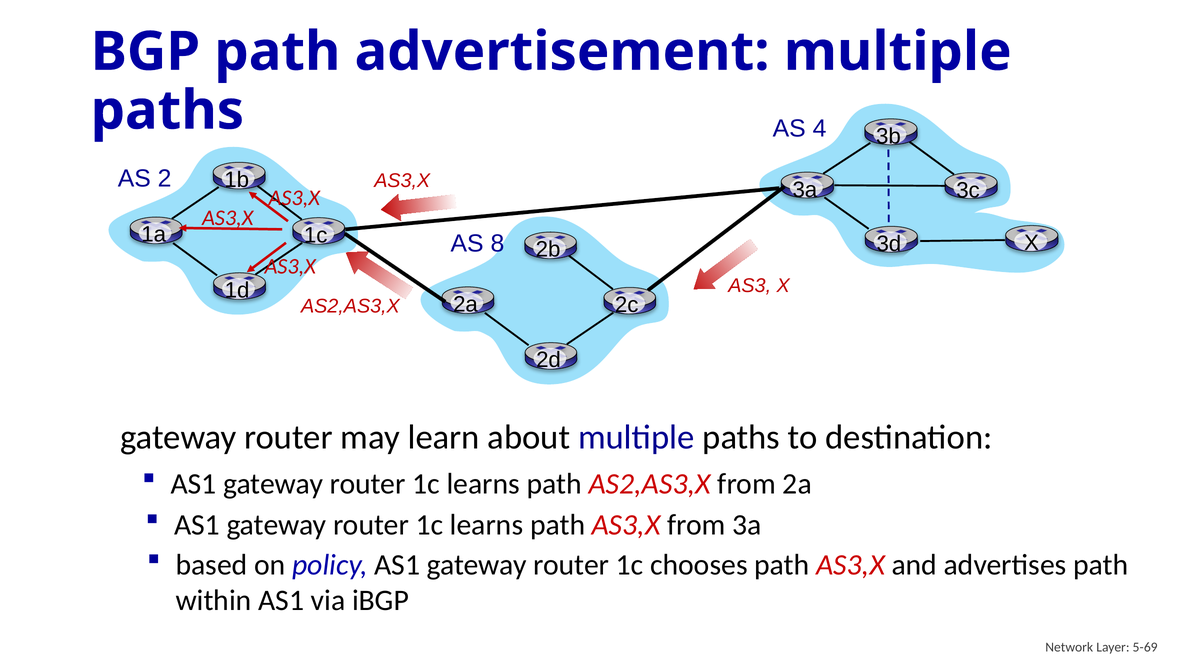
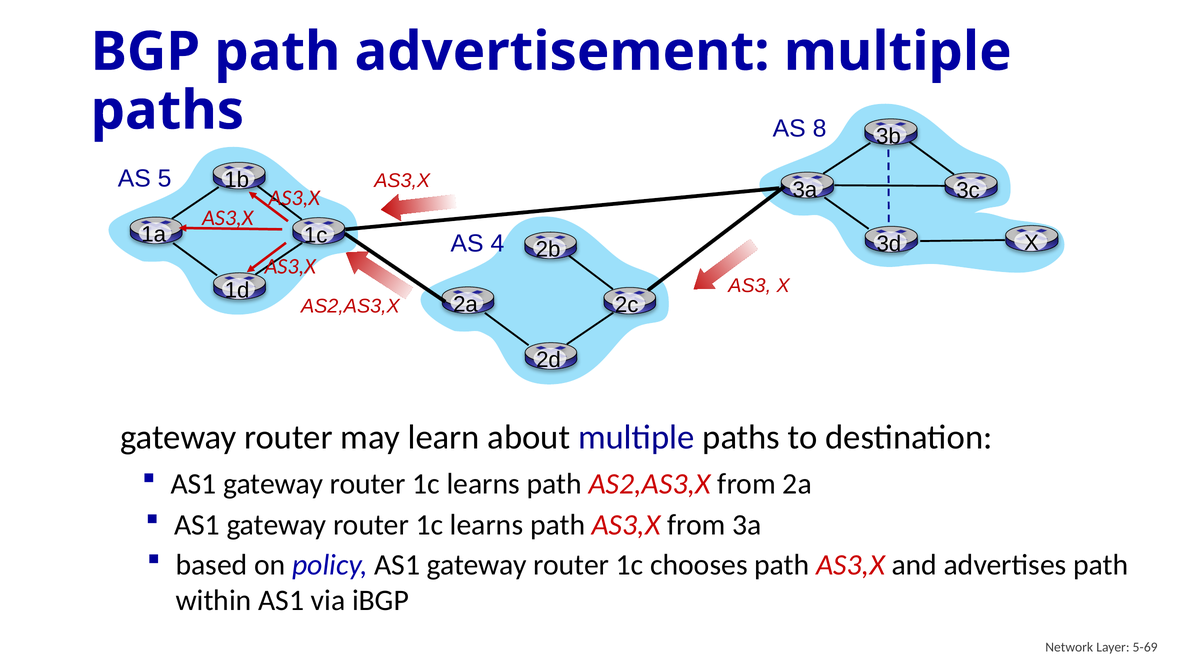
4: 4 -> 8
2: 2 -> 5
8: 8 -> 4
